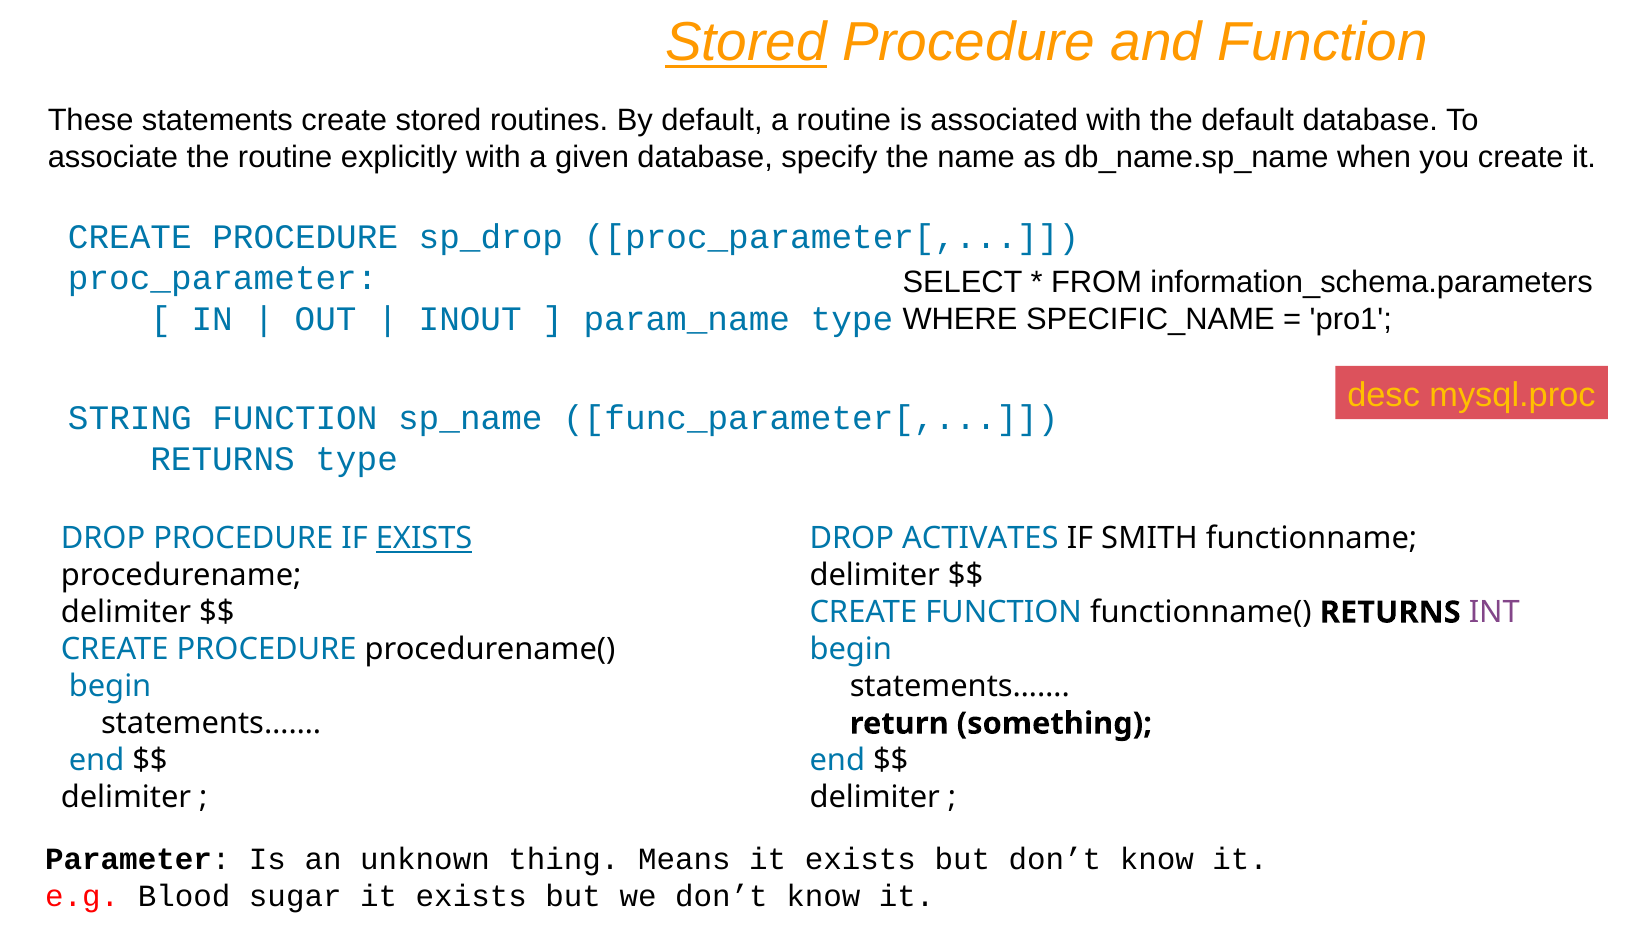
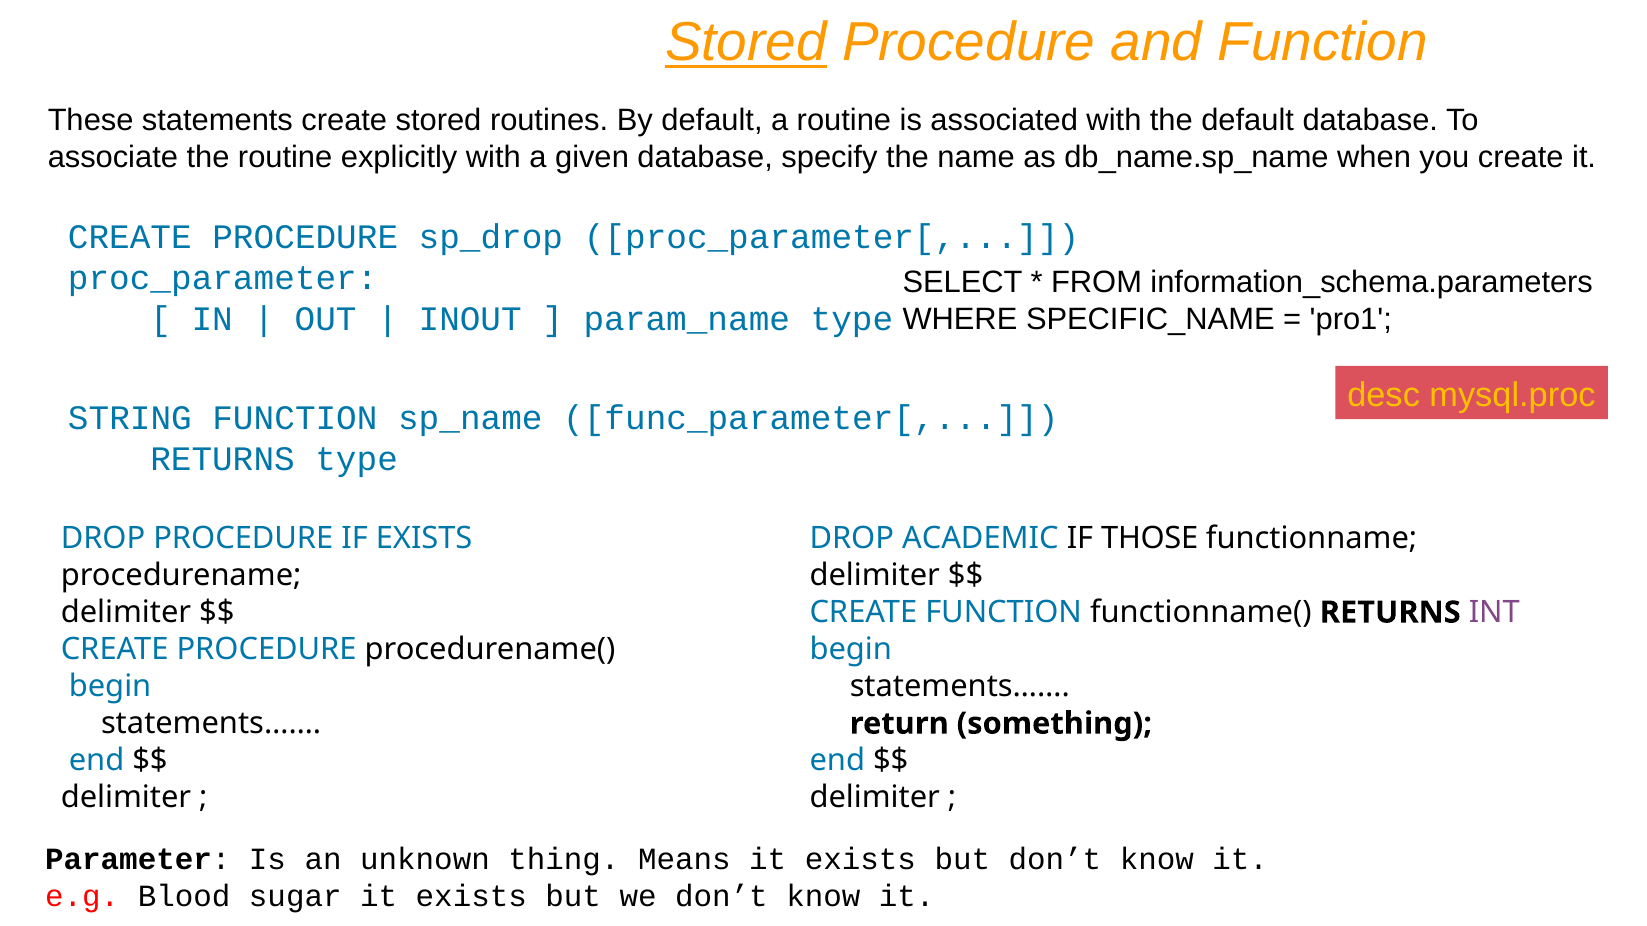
EXISTS at (424, 539) underline: present -> none
ACTIVATES: ACTIVATES -> ACADEMIC
SMITH: SMITH -> THOSE
